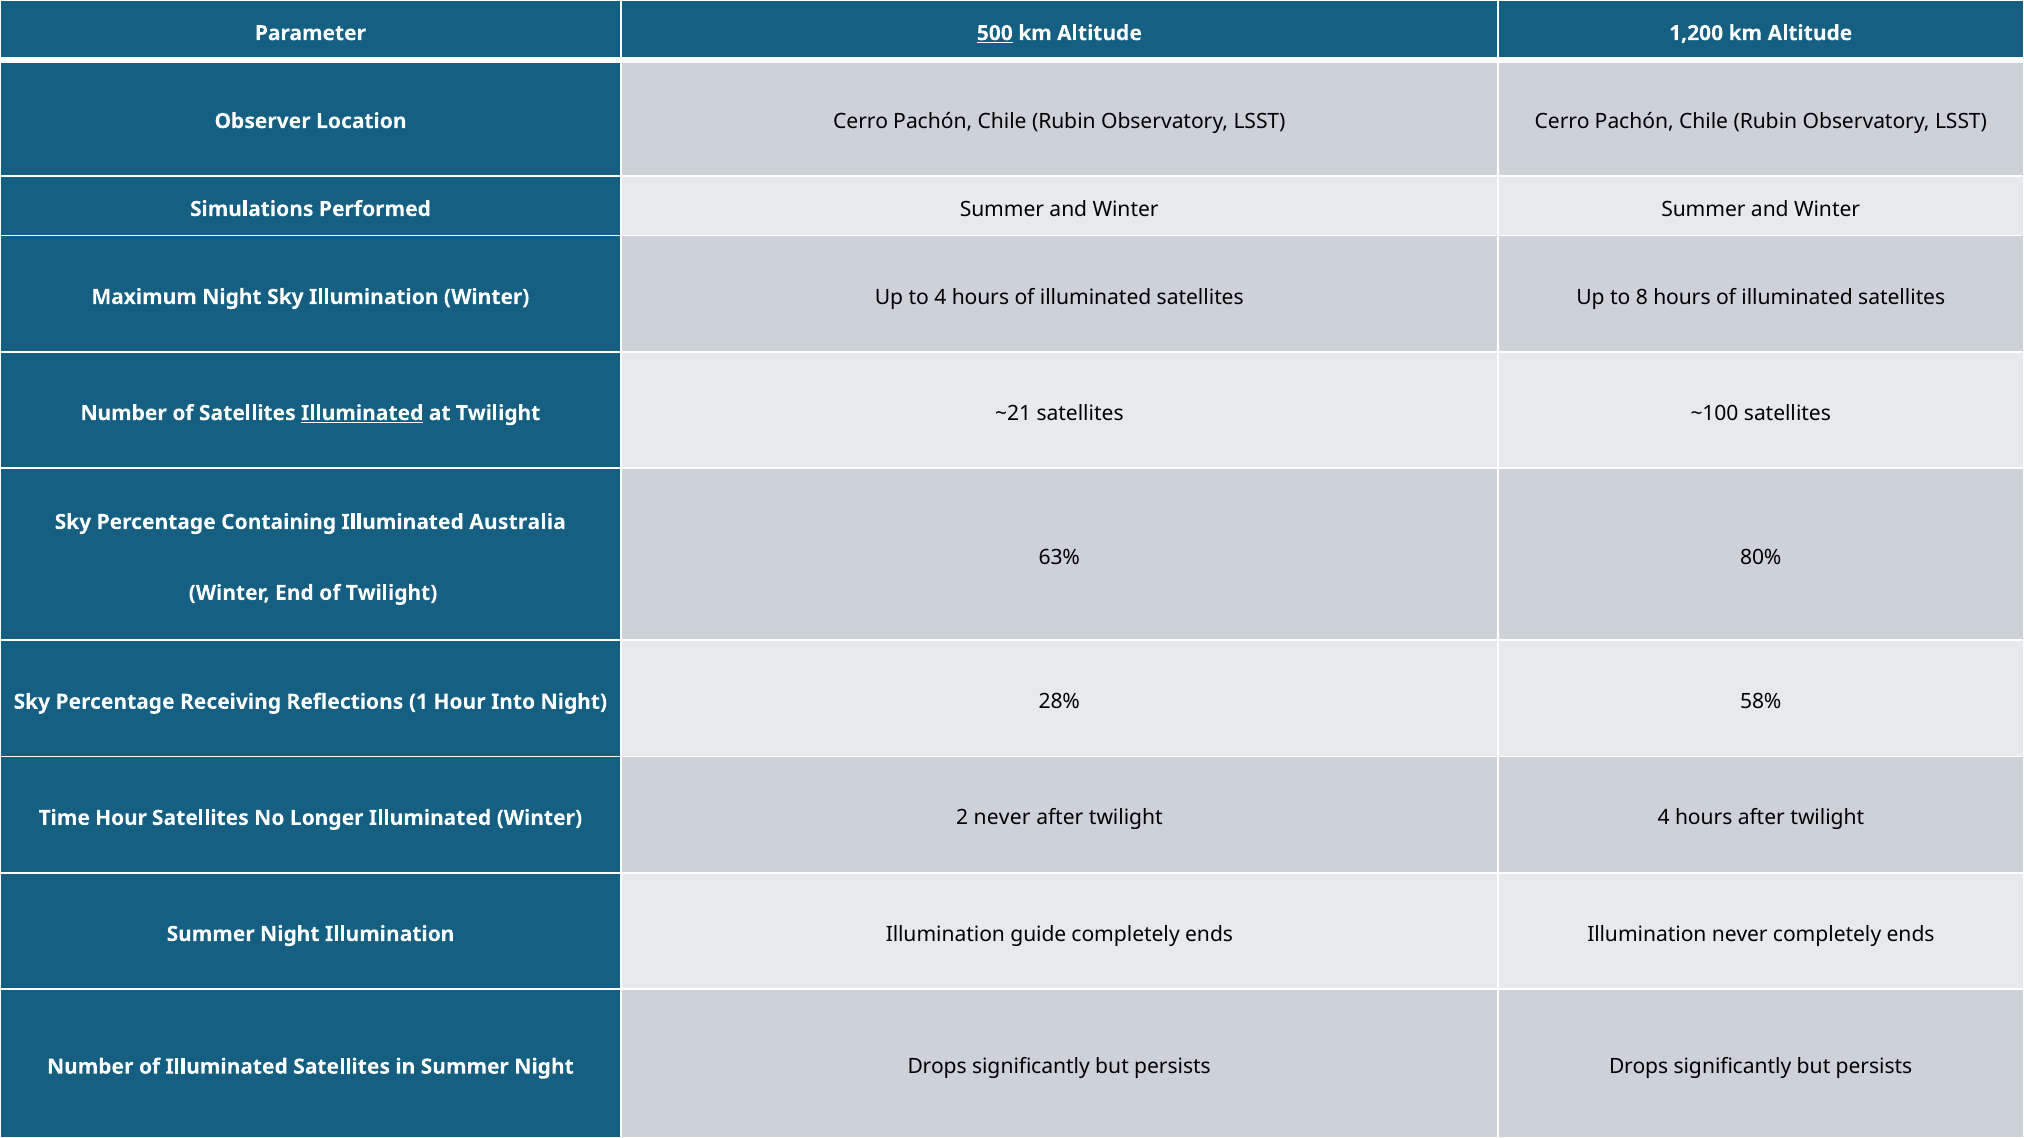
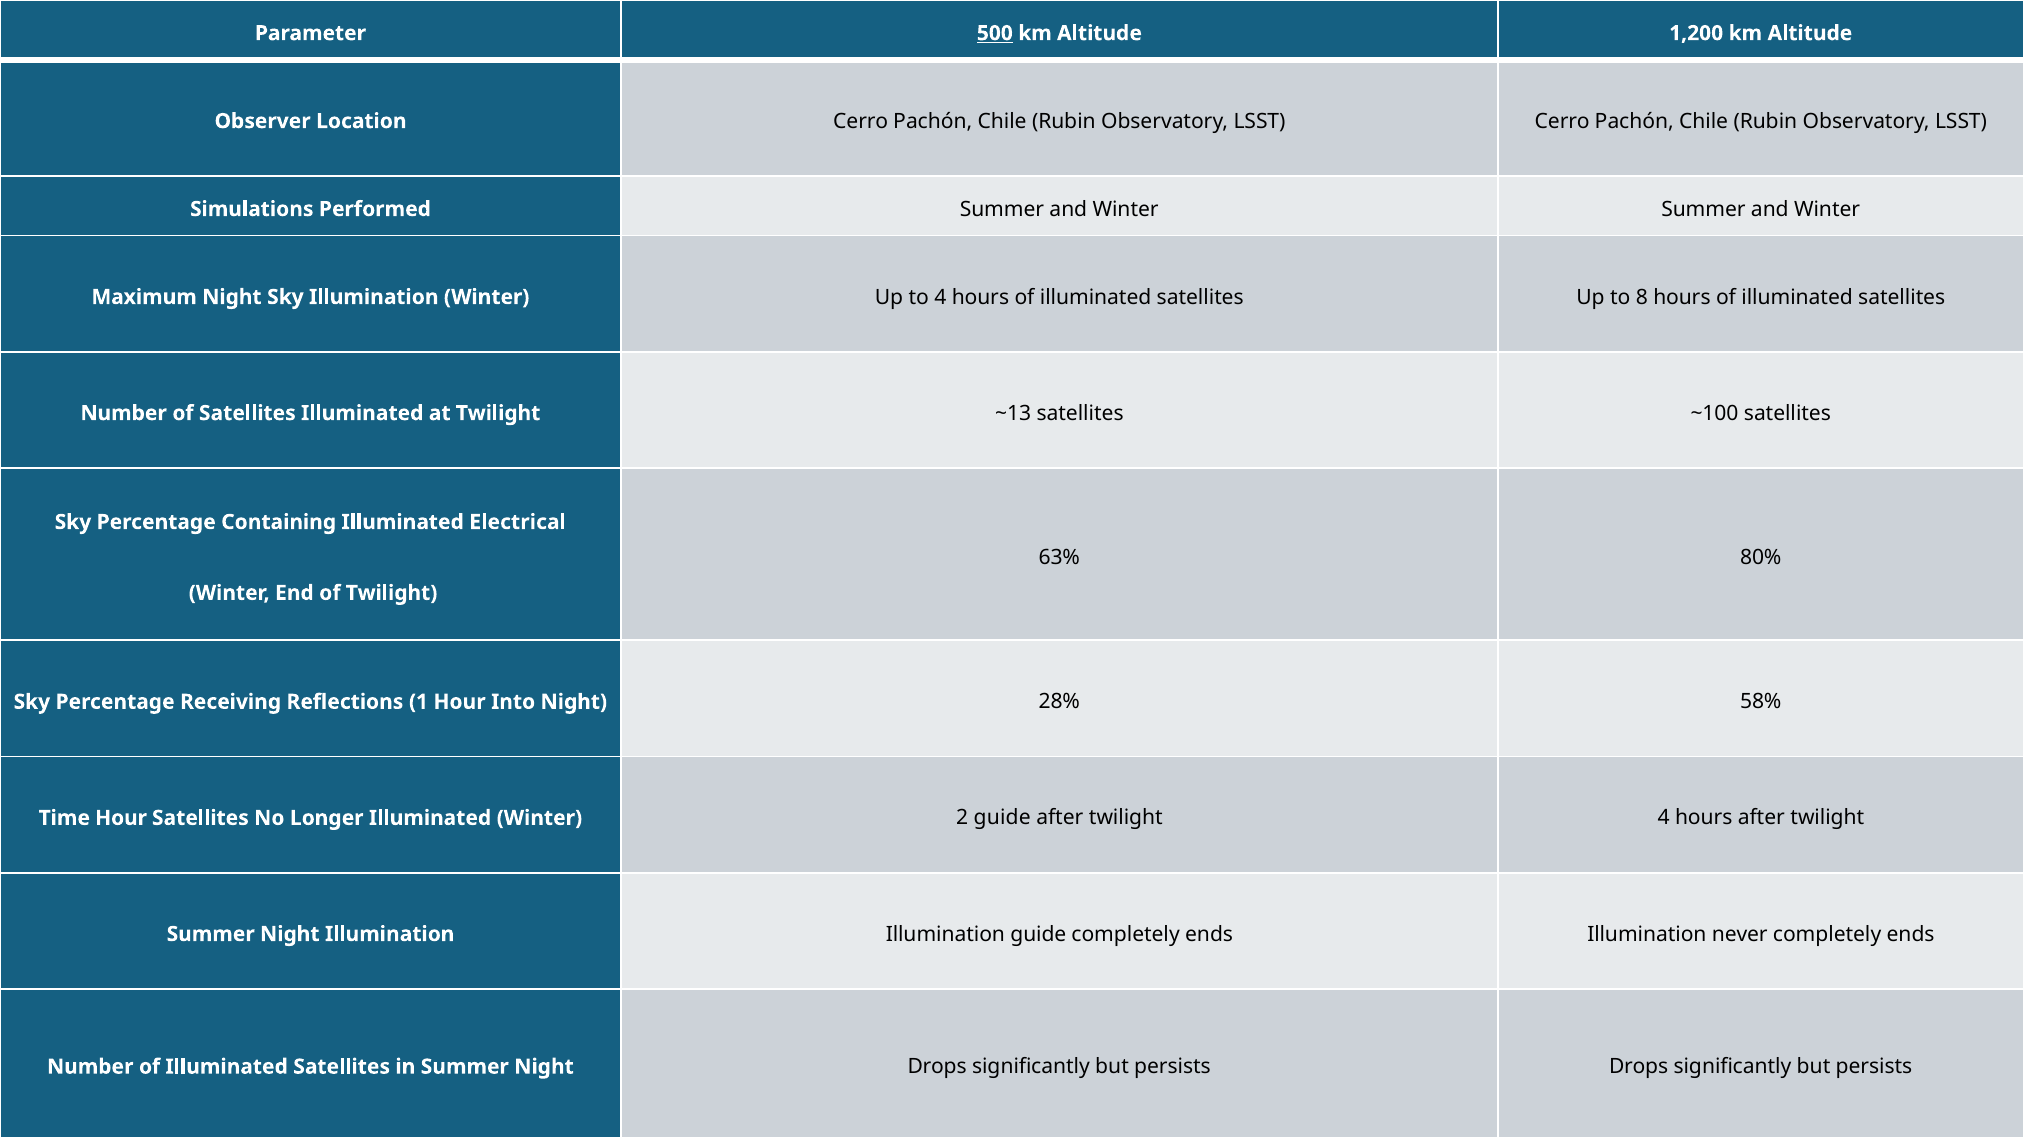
Illuminated at (362, 413) underline: present -> none
~21: ~21 -> ~13
Australia: Australia -> Electrical
2 never: never -> guide
